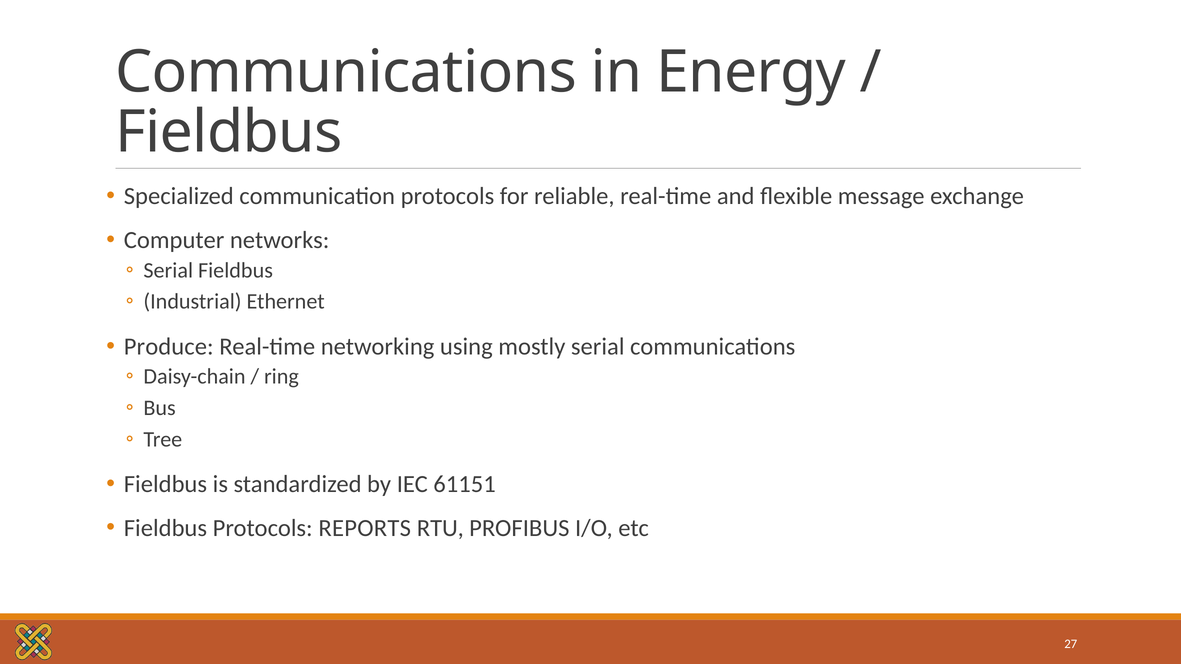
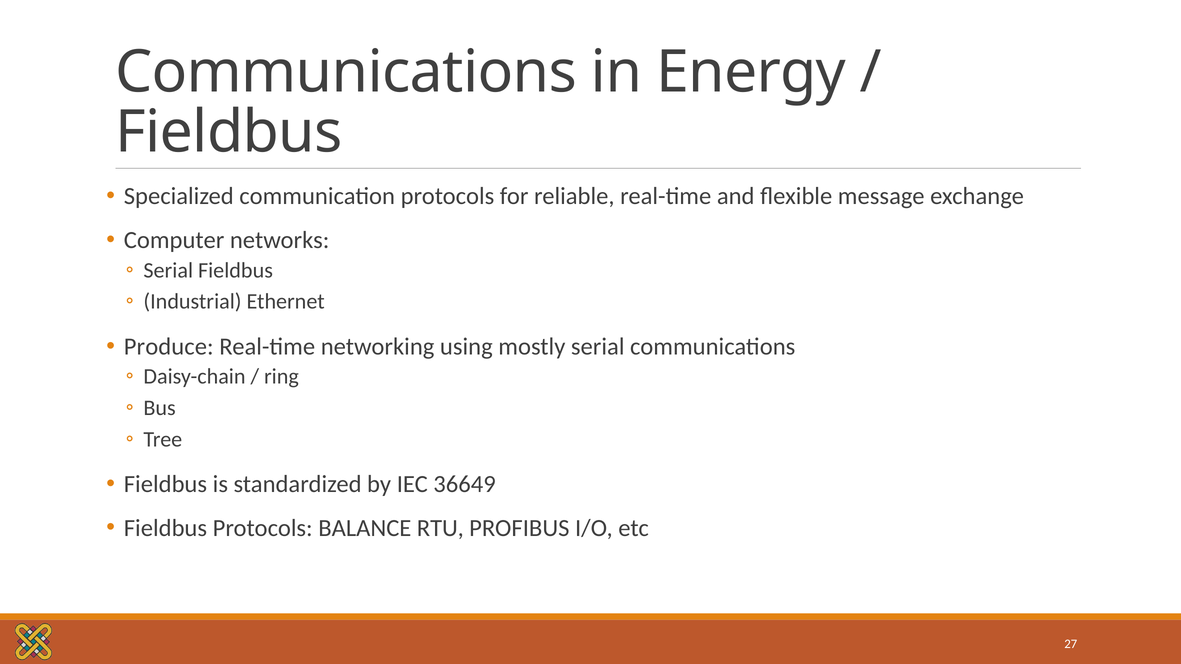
61151: 61151 -> 36649
REPORTS: REPORTS -> BALANCE
